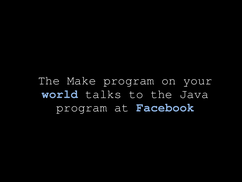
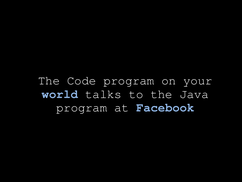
Make: Make -> Code
